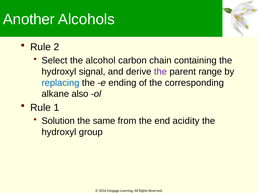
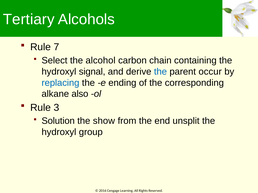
Another: Another -> Tertiary
2: 2 -> 7
the at (160, 72) colour: purple -> blue
range: range -> occur
1: 1 -> 3
same: same -> show
acidity: acidity -> unsplit
